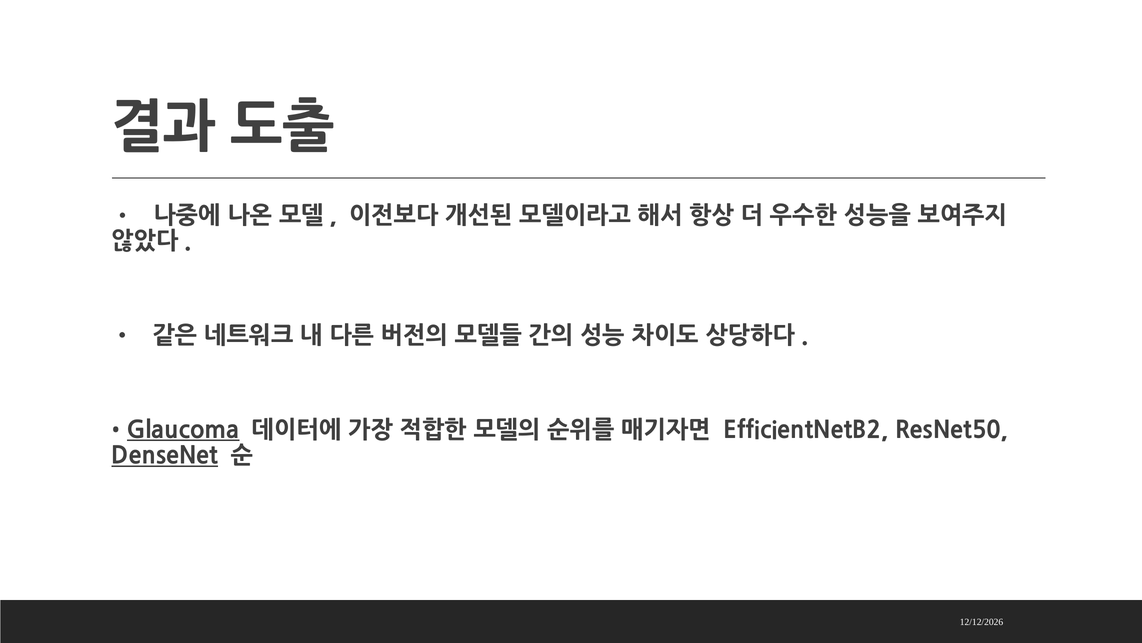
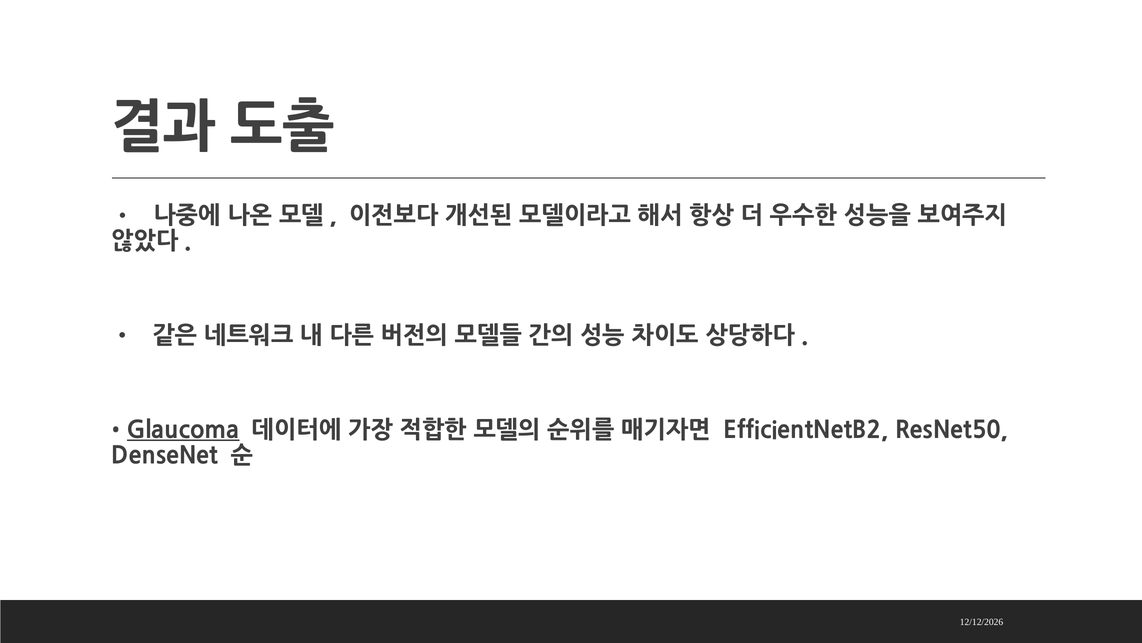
DenseNet underline: present -> none
